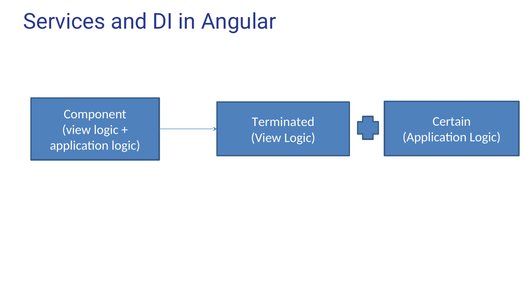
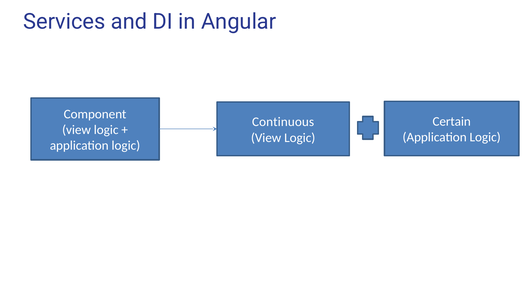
Terminated: Terminated -> Continuous
